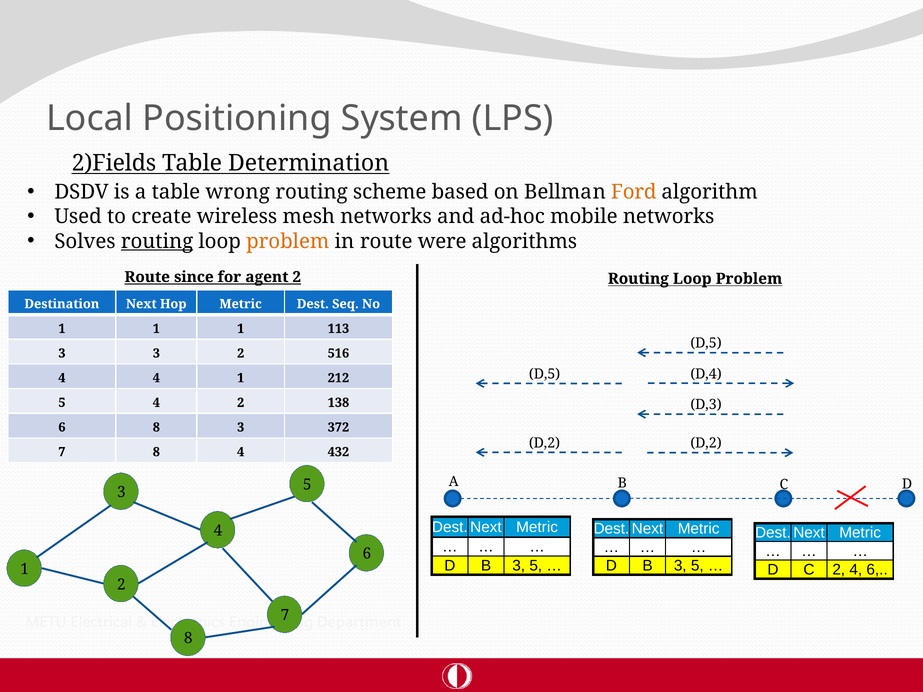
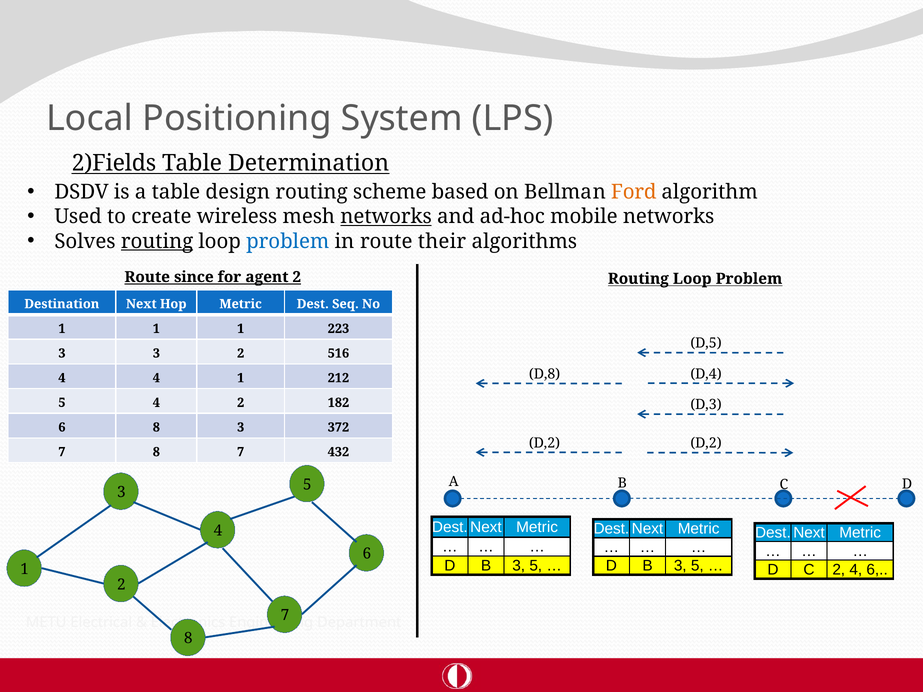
wrong: wrong -> design
networks at (386, 217) underline: none -> present
problem at (288, 241) colour: orange -> blue
were: were -> their
113: 113 -> 223
D,5 at (545, 374): D,5 -> D,8
138: 138 -> 182
7 8 4: 4 -> 7
